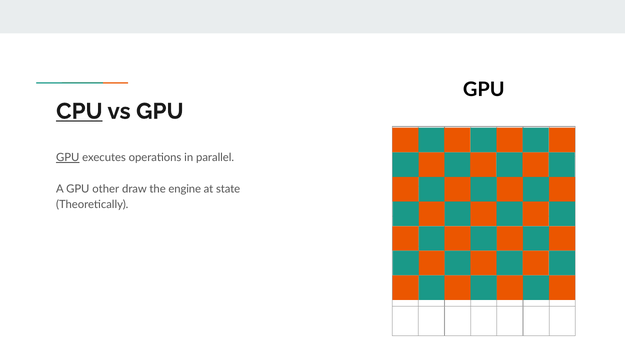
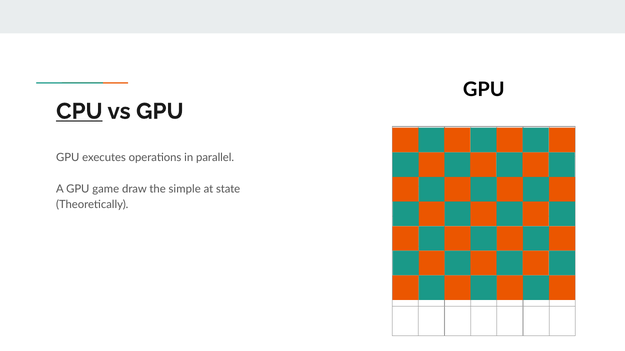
GPU at (68, 158) underline: present -> none
other: other -> game
engine: engine -> simple
